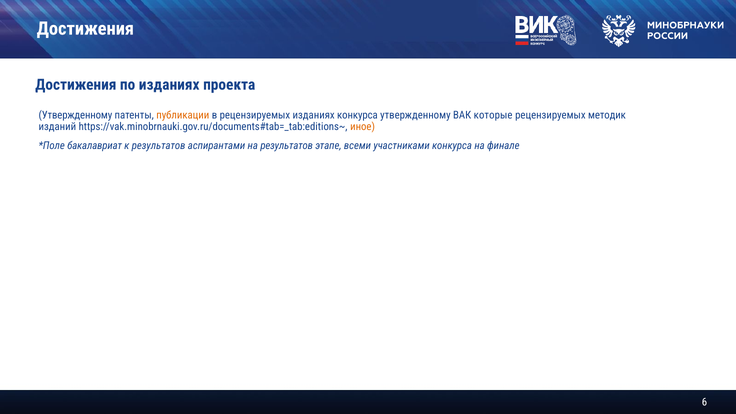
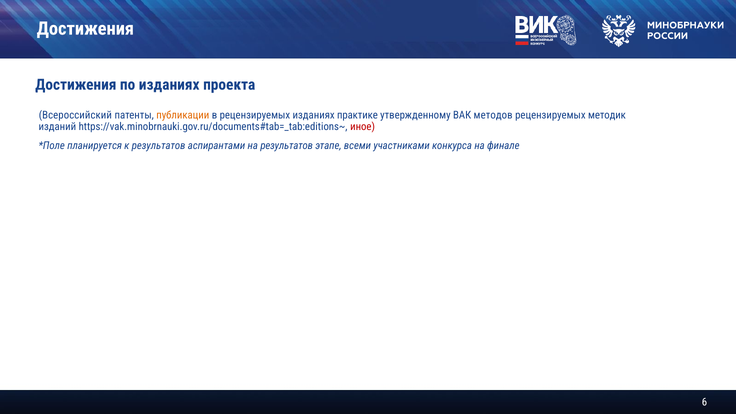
Утвержденному at (75, 115): Утвержденному -> Всероссийский
изданиях конкурса: конкурса -> практике
которые: которые -> методов
иное colour: orange -> red
бакалавриат: бакалавриат -> планируется
